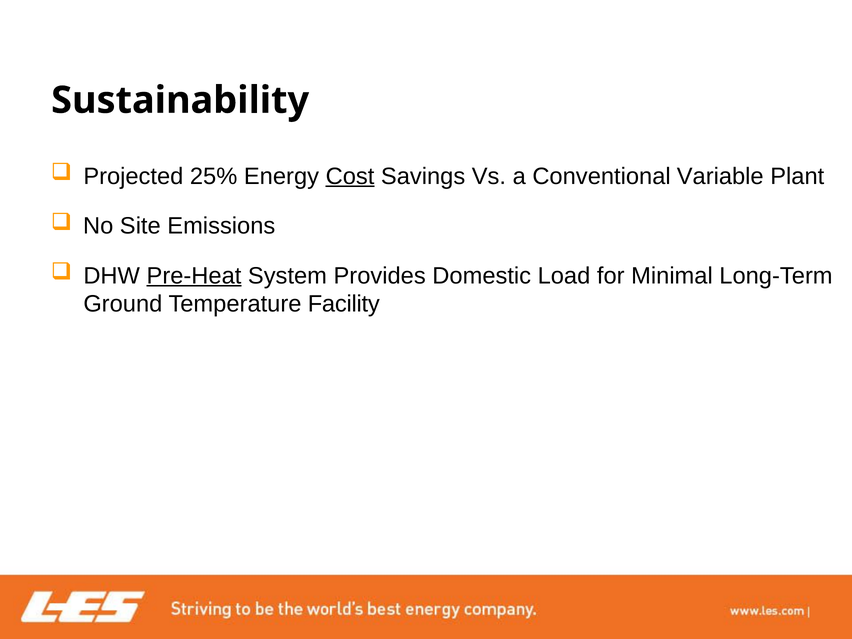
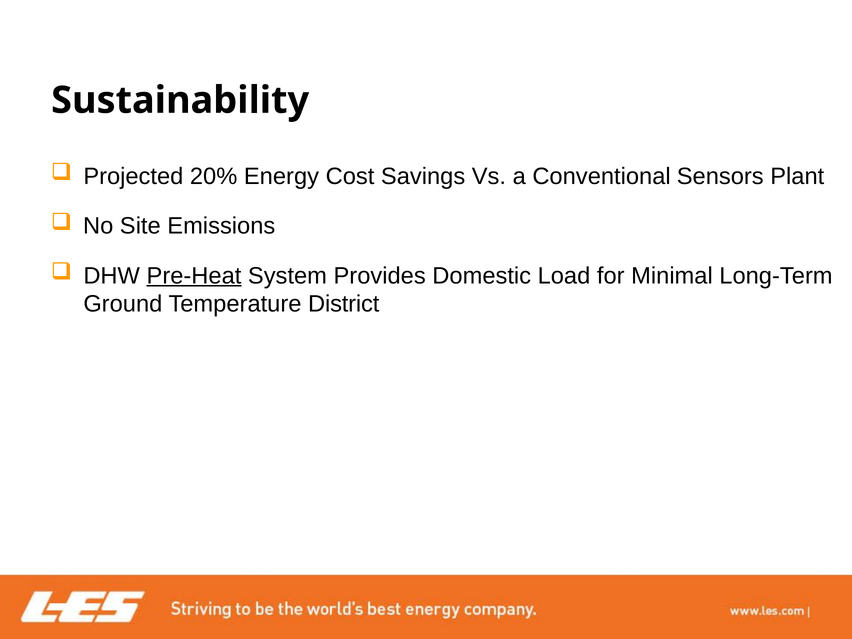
25%: 25% -> 20%
Cost underline: present -> none
Variable: Variable -> Sensors
Facility: Facility -> District
